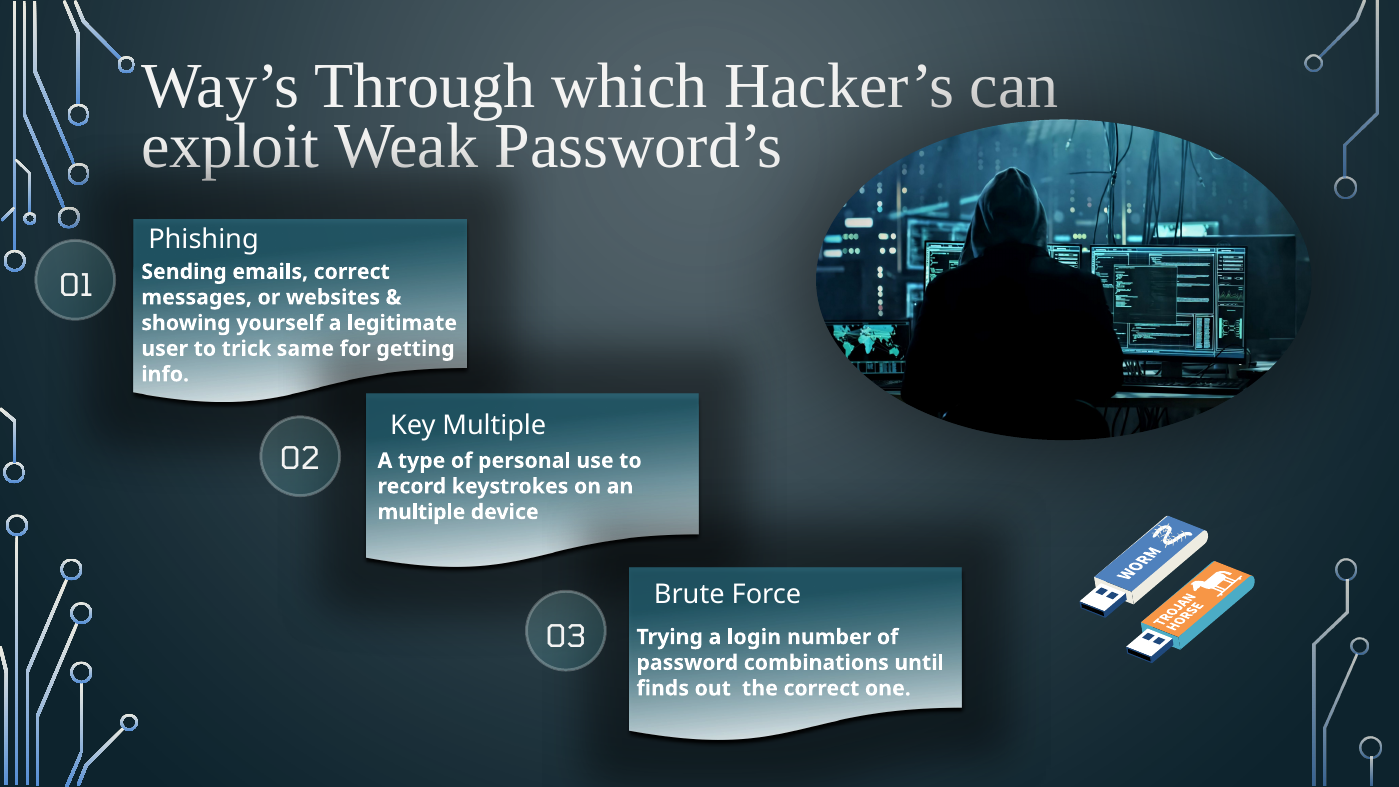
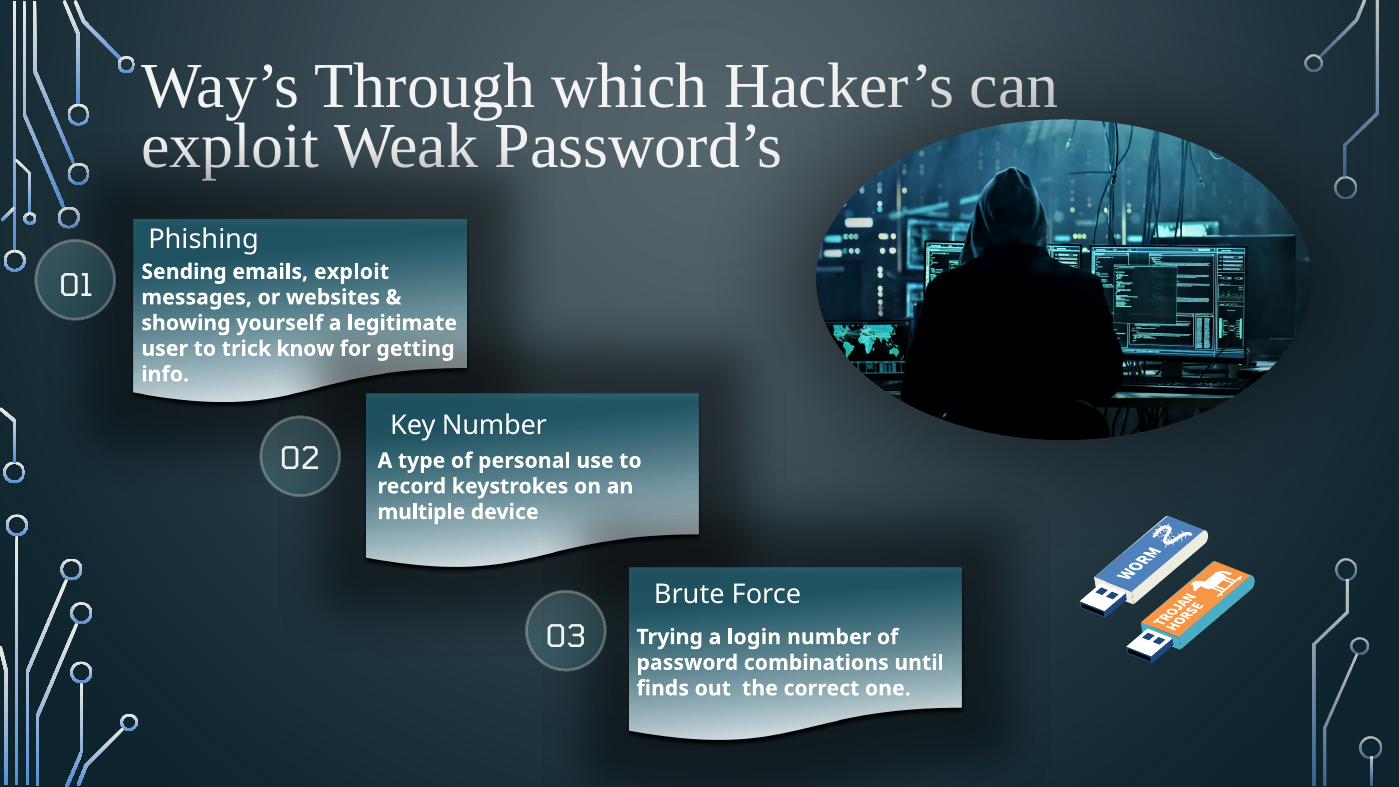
emails correct: correct -> exploit
same: same -> know
Key Multiple: Multiple -> Number
